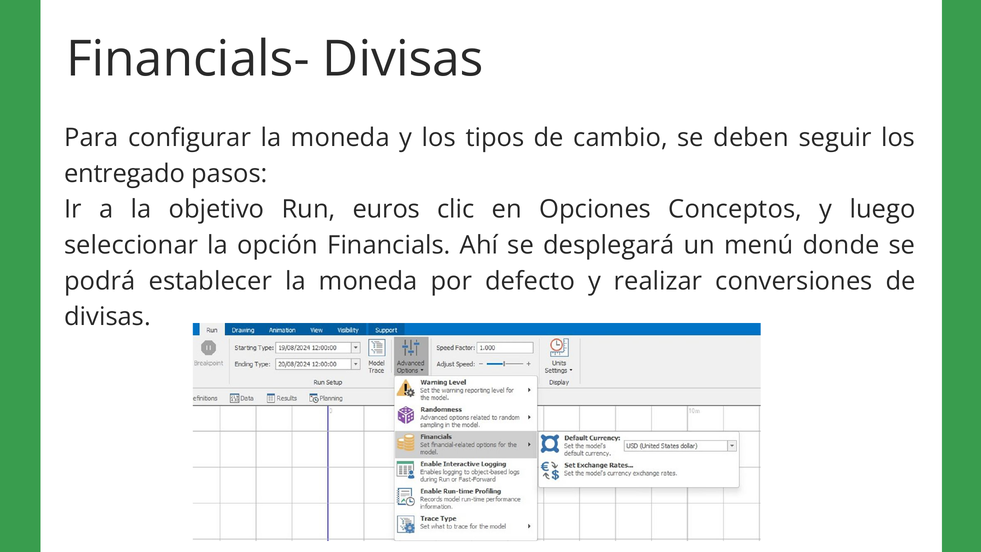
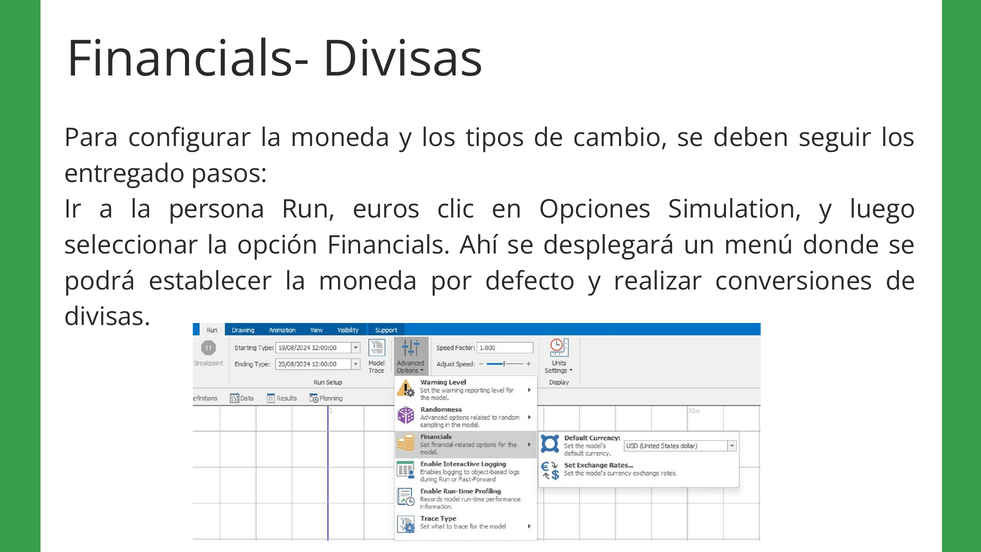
objetivo: objetivo -> persona
Conceptos: Conceptos -> Simulation
